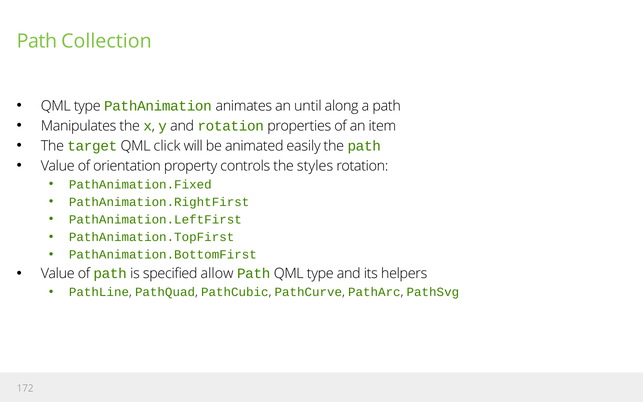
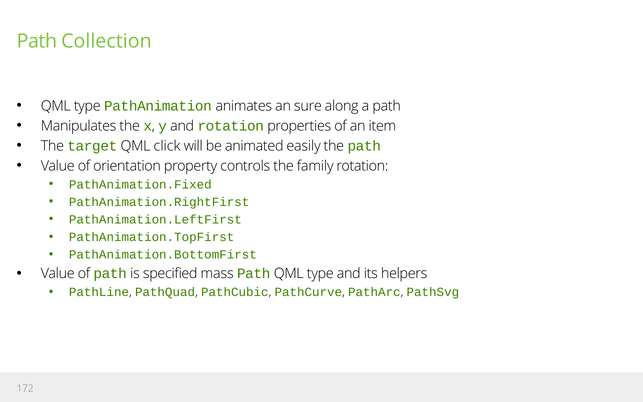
until: until -> sure
styles: styles -> family
allow: allow -> mass
